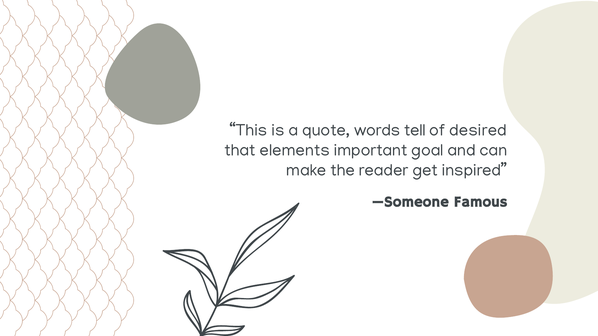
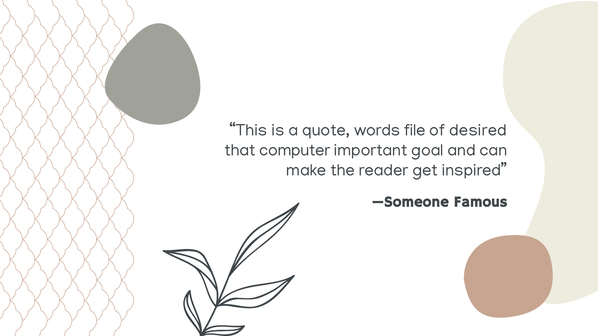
tell: tell -> file
elements: elements -> computer
